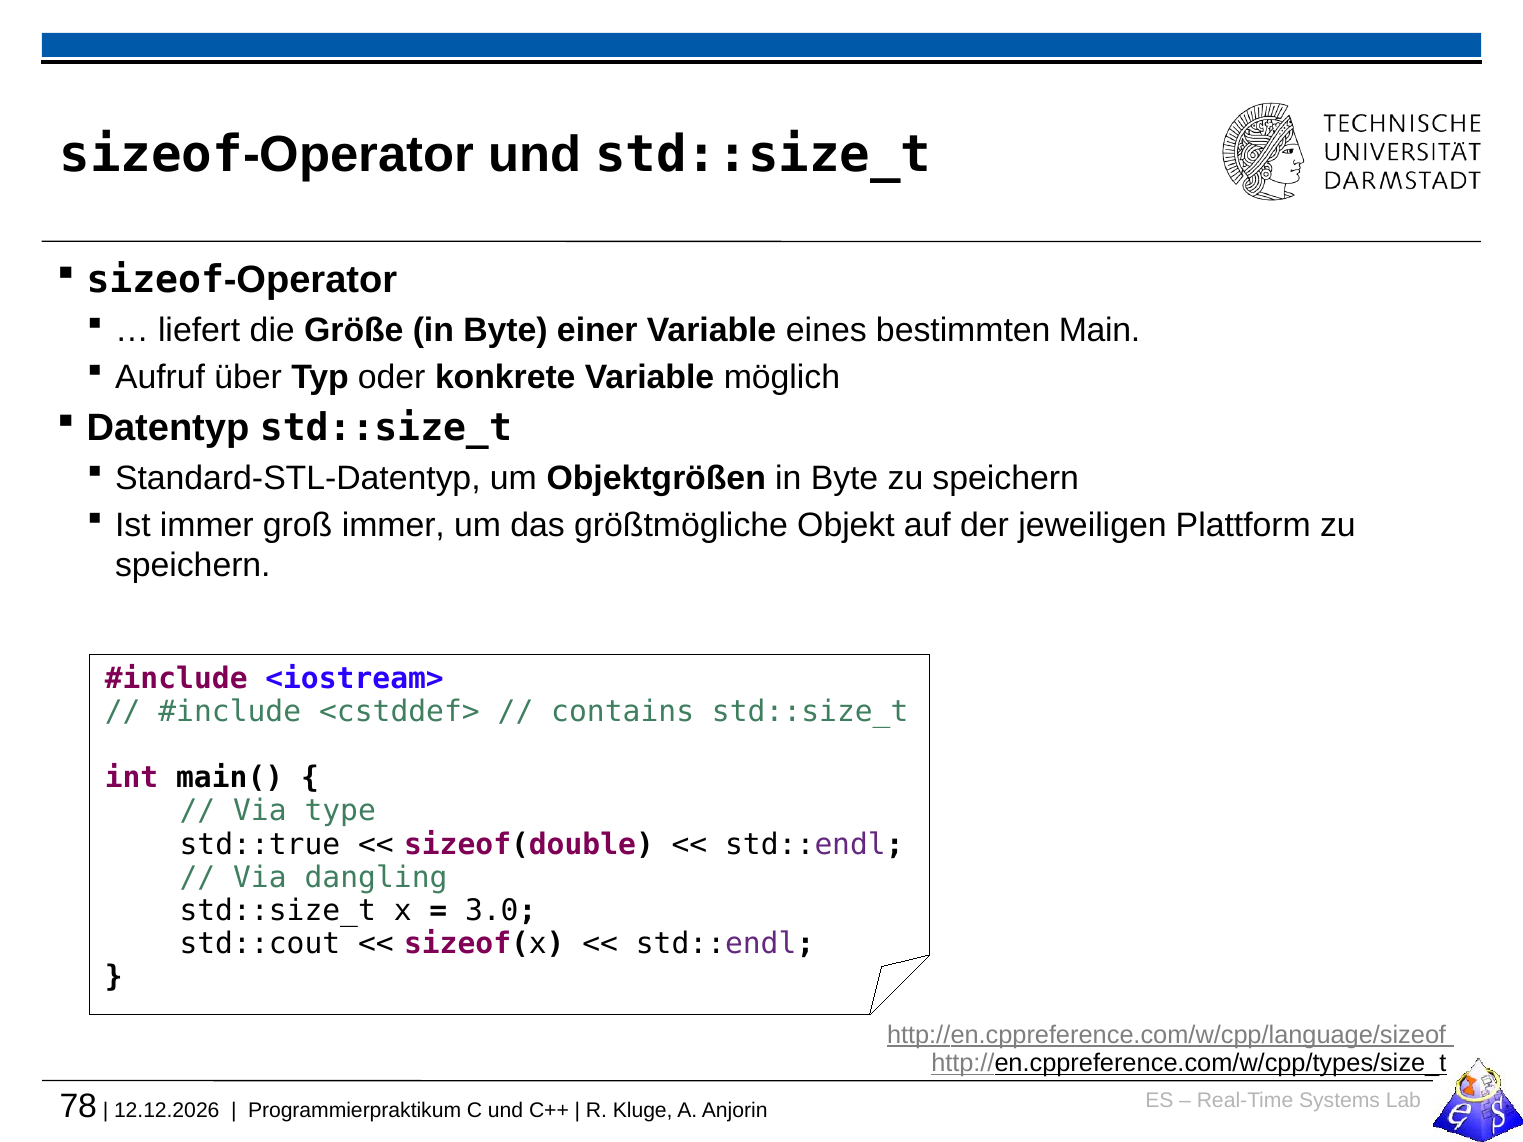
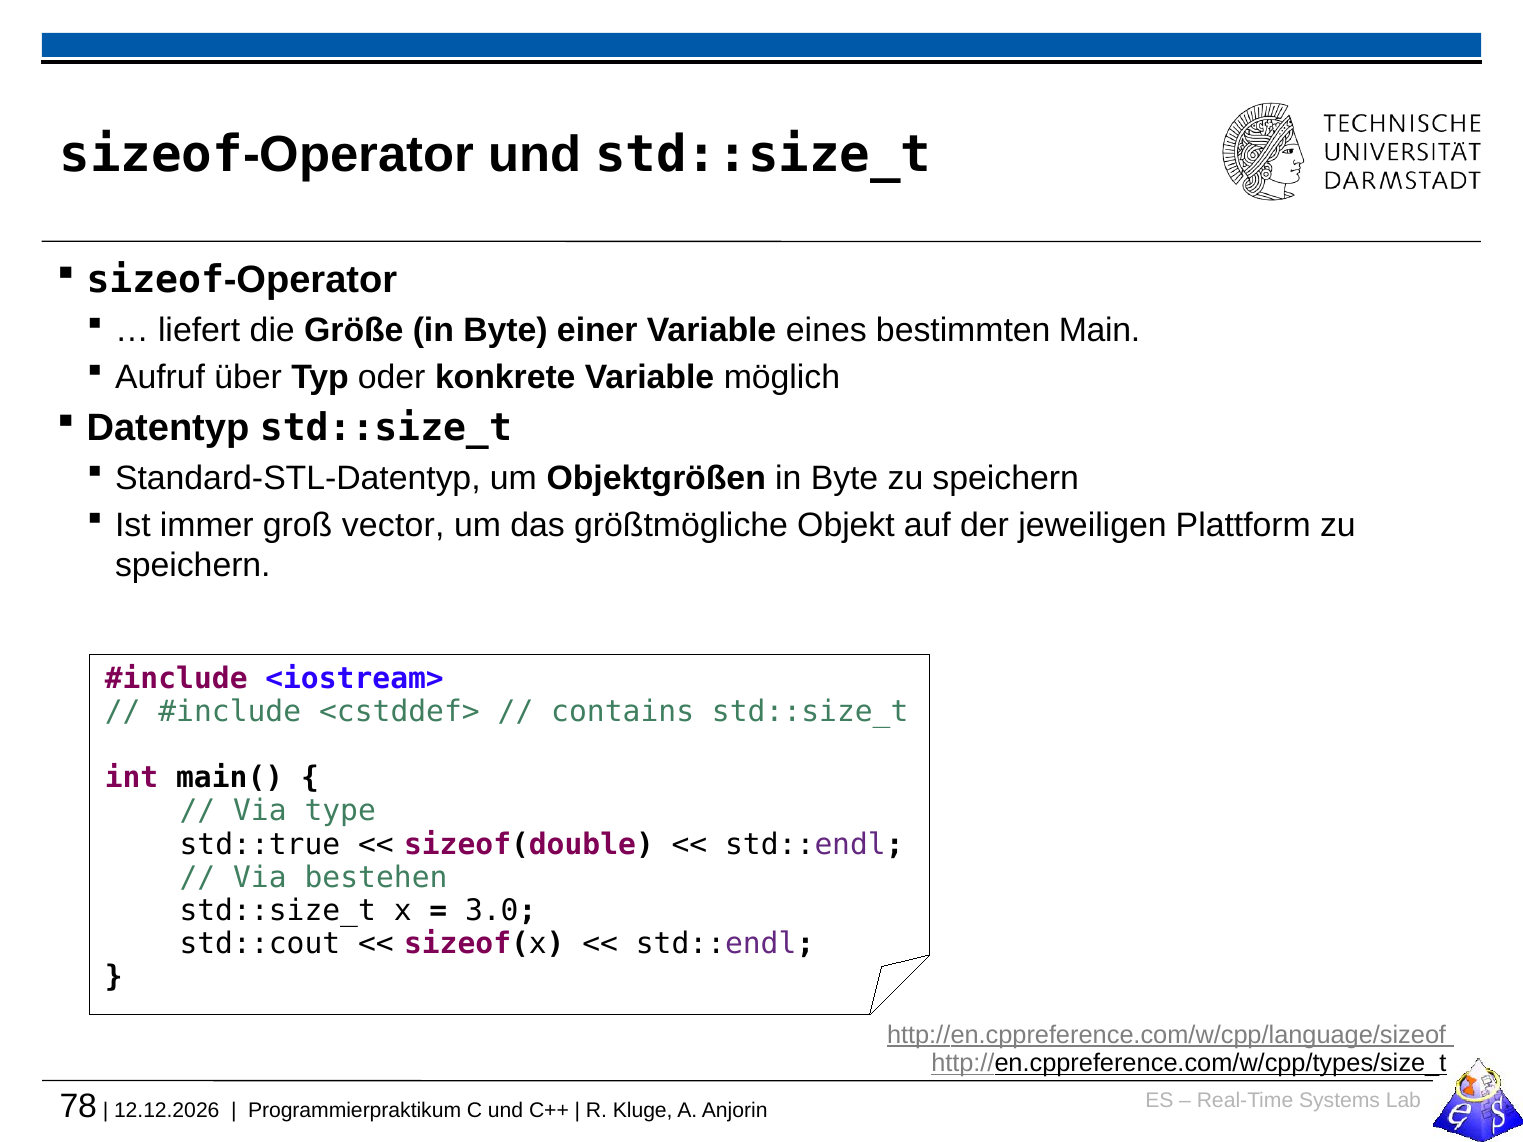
groß immer: immer -> vector
dangling: dangling -> bestehen
